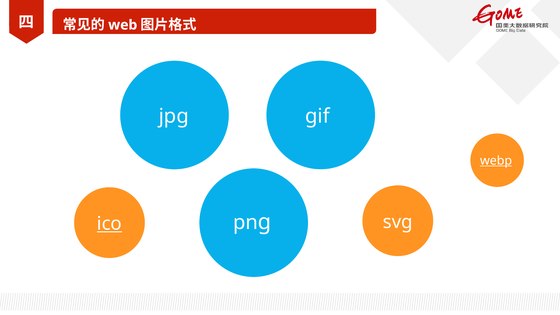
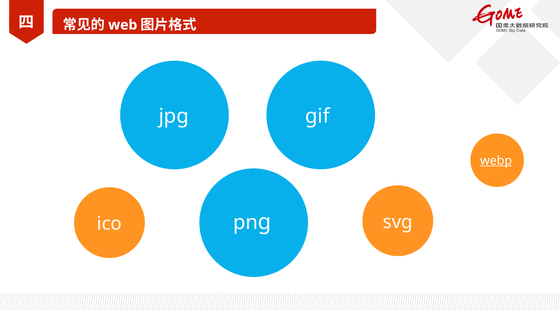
ico underline: present -> none
